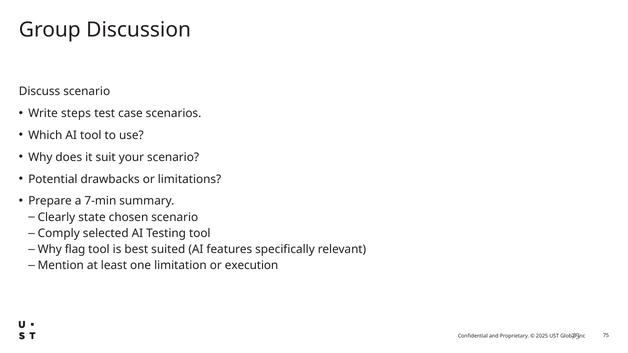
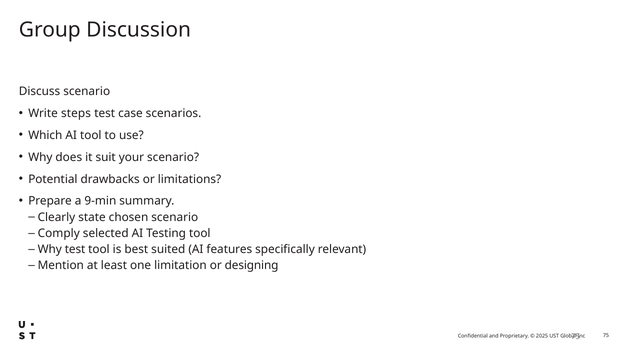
7-min: 7-min -> 9-min
Why flag: flag -> test
execution: execution -> designing
